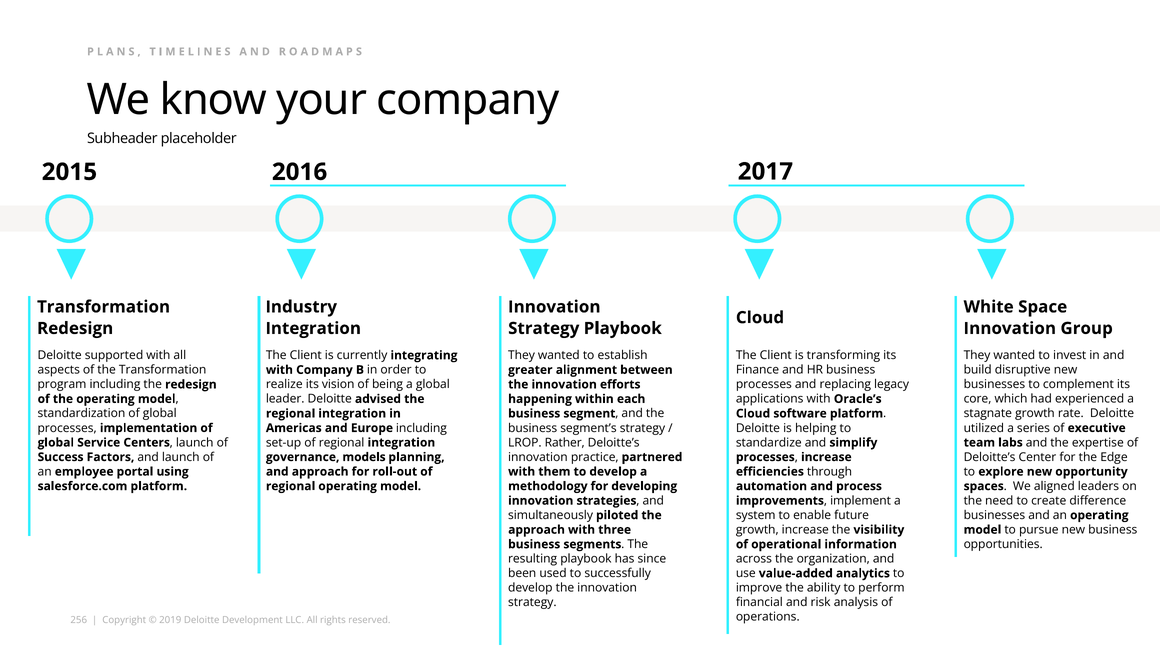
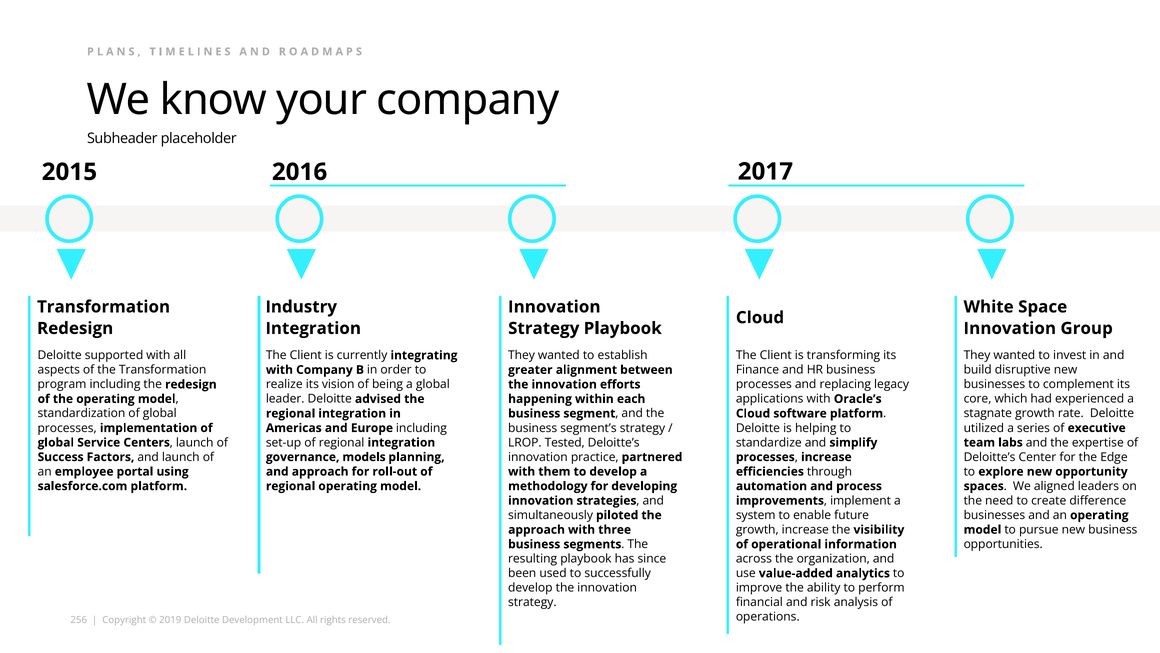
Rather: Rather -> Tested
